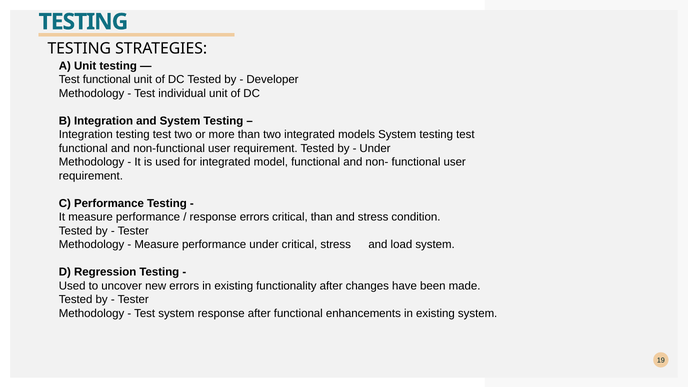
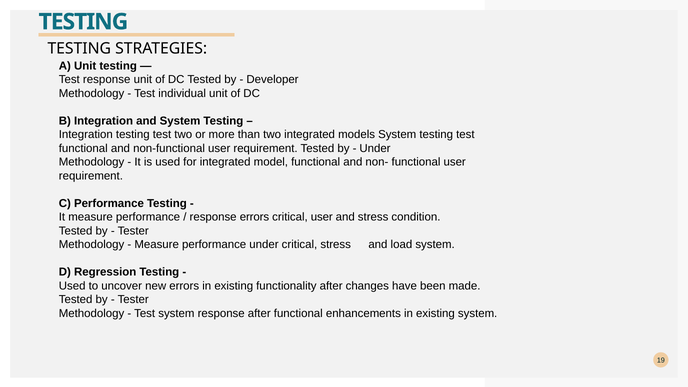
functional at (107, 79): functional -> response
critical than: than -> user
